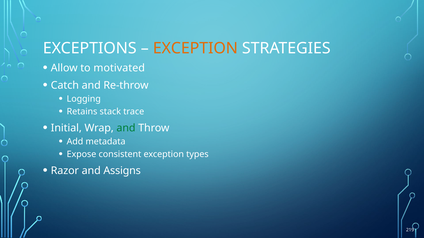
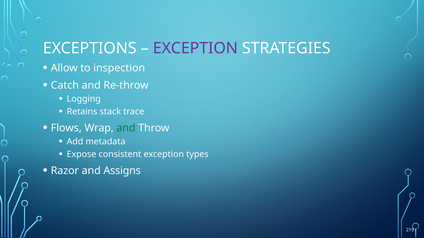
EXCEPTION at (195, 48) colour: orange -> purple
motivated: motivated -> inspection
Initial: Initial -> Flows
